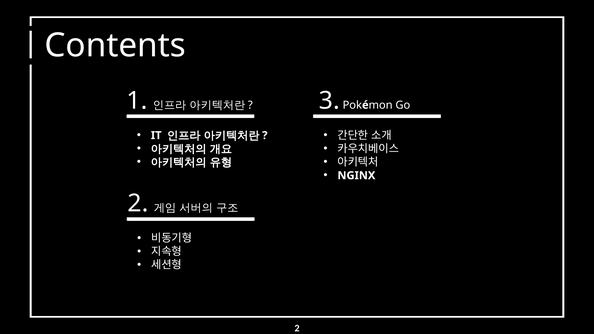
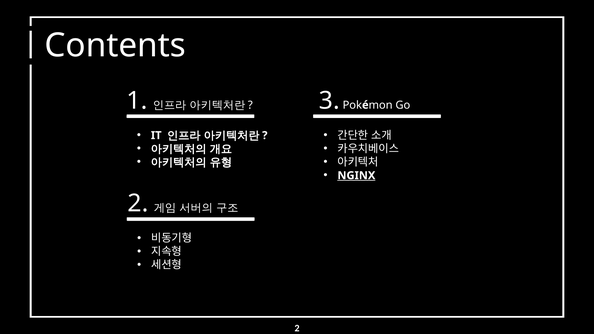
NGINX underline: none -> present
